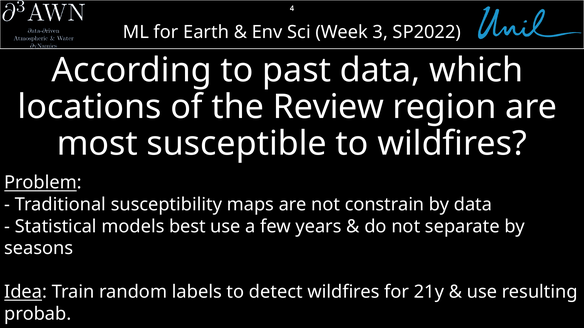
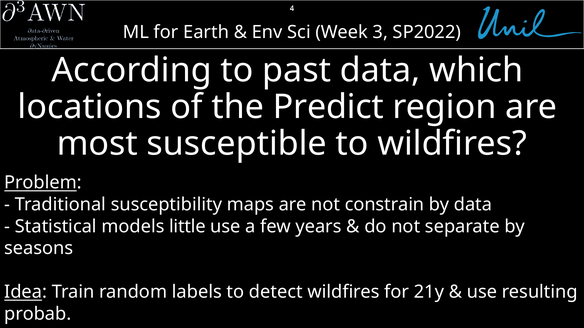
Review: Review -> Predict
best: best -> little
